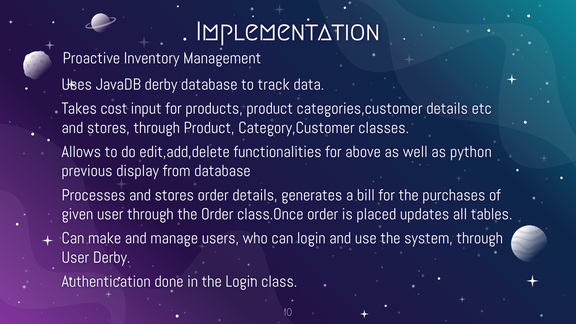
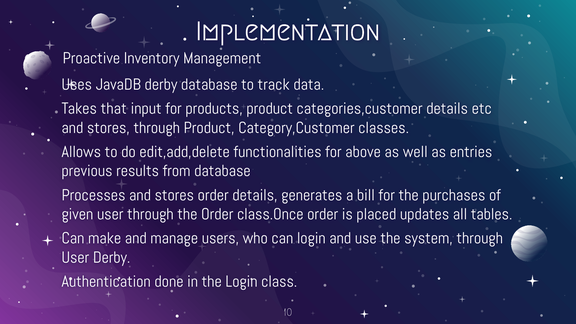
cost: cost -> that
python: python -> entries
display: display -> results
